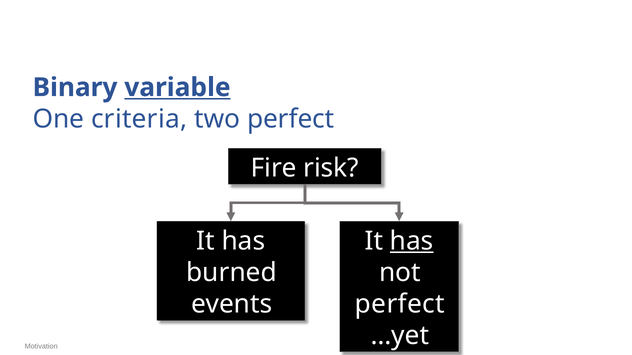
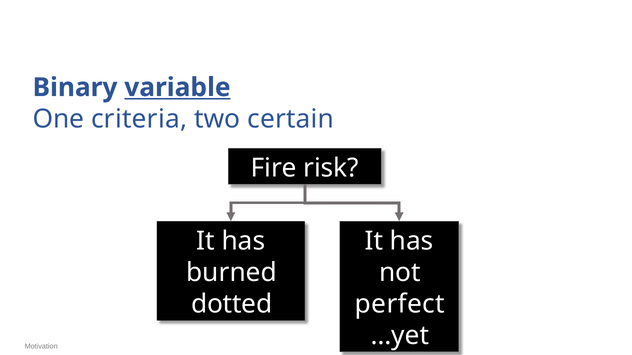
two perfect: perfect -> certain
has at (412, 241) underline: present -> none
events: events -> dotted
